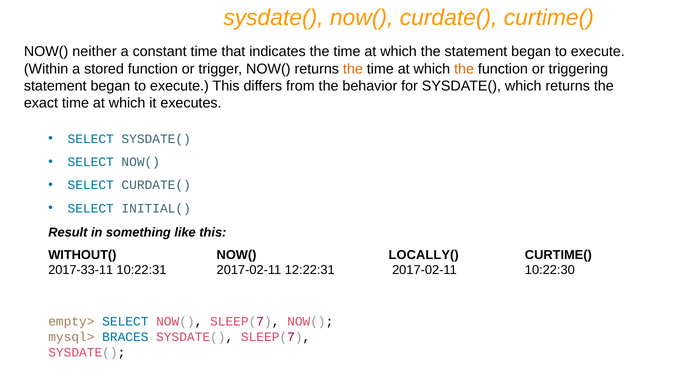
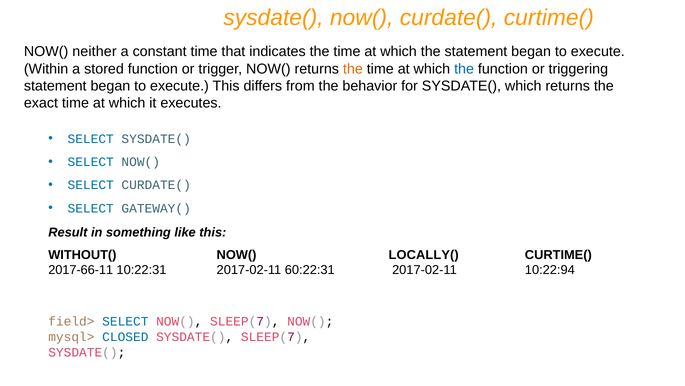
the at (464, 69) colour: orange -> blue
INITIAL(: INITIAL( -> GATEWAY(
2017-33-11: 2017-33-11 -> 2017-66-11
12:22:31: 12:22:31 -> 60:22:31
10:22:30: 10:22:30 -> 10:22:94
empty>: empty> -> field>
BRACES: BRACES -> CLOSED
